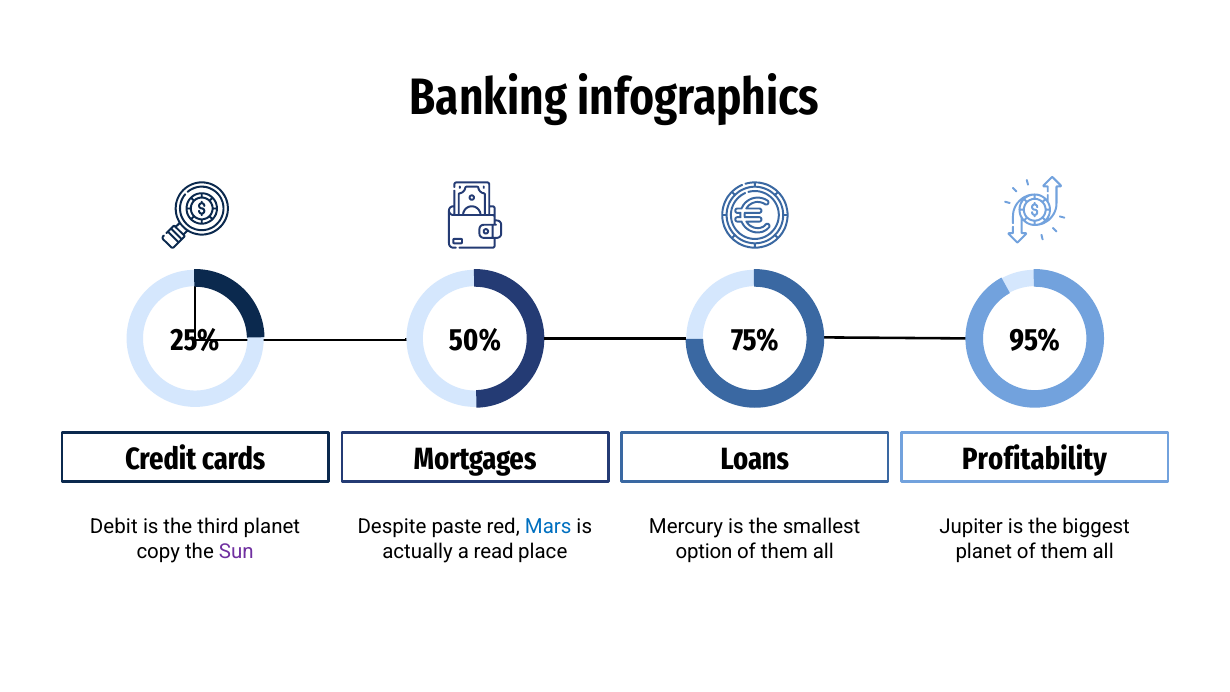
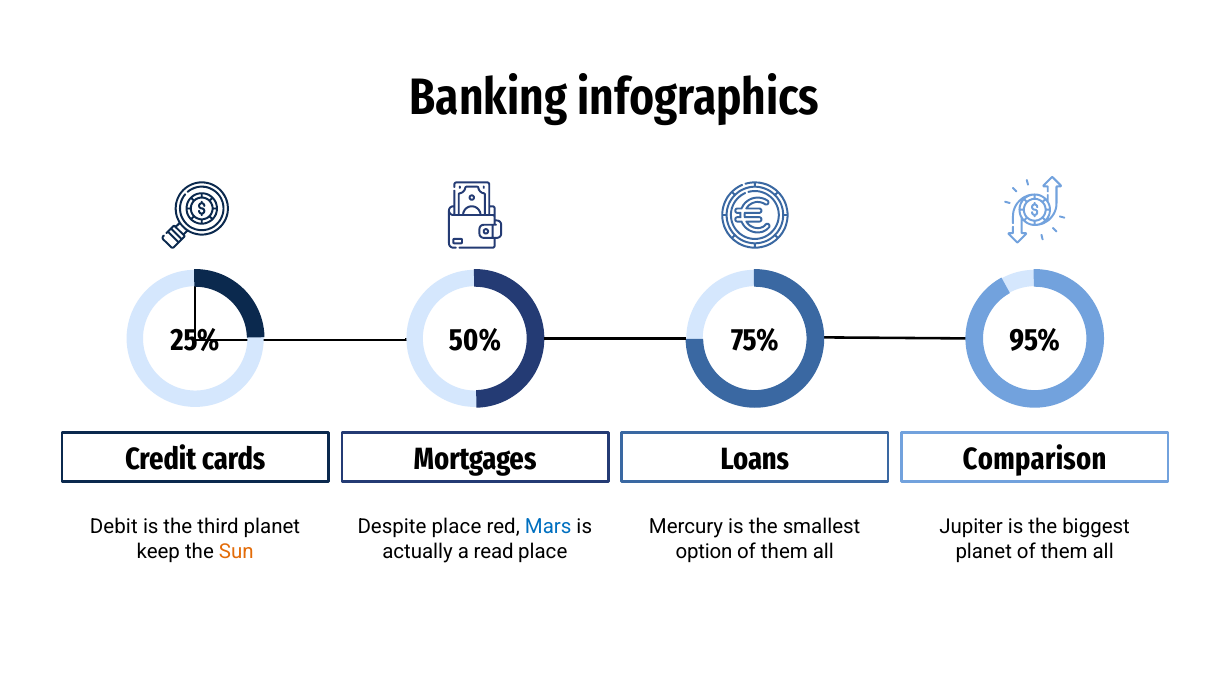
Profitability: Profitability -> Comparison
Despite paste: paste -> place
copy: copy -> keep
Sun colour: purple -> orange
